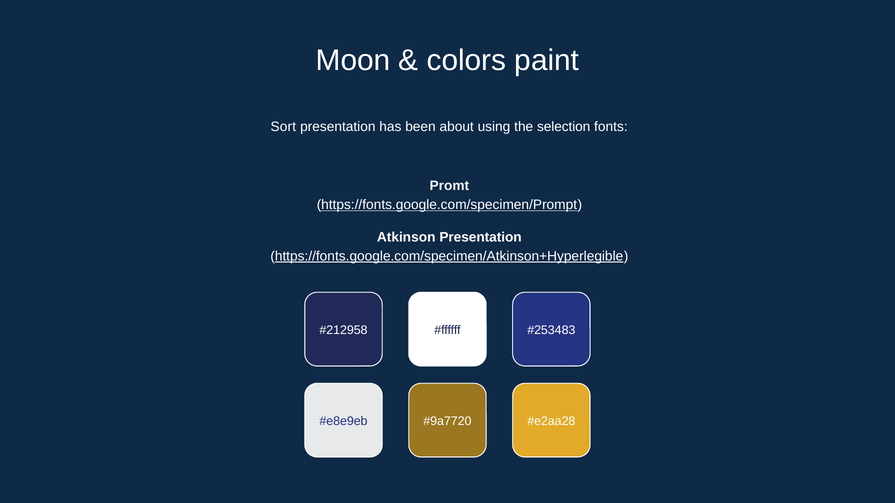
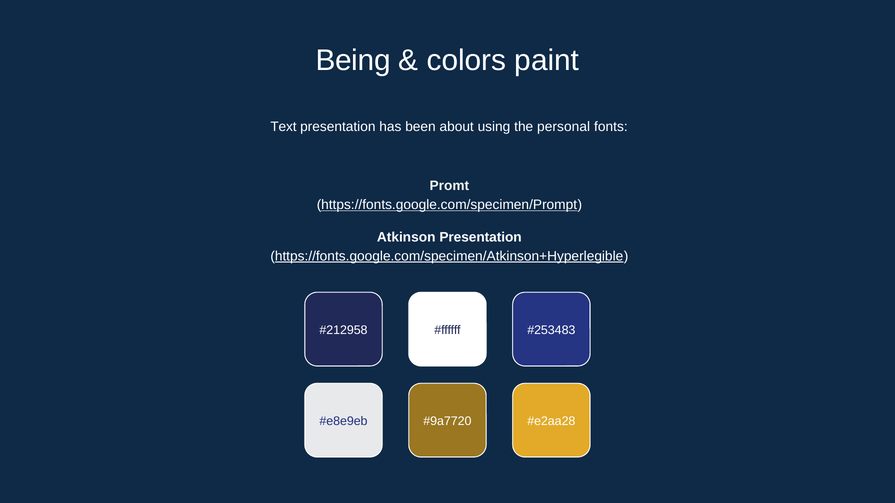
Moon: Moon -> Being
Sort: Sort -> Text
selection: selection -> personal
